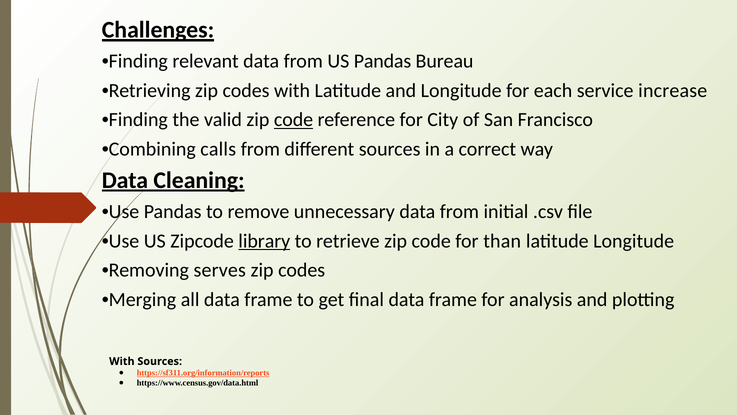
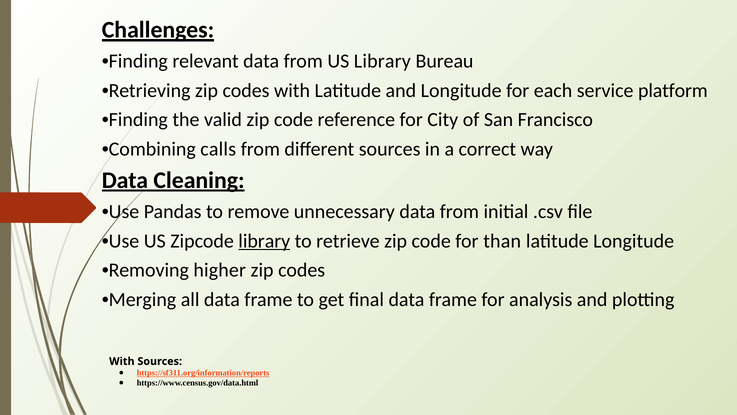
US Pandas: Pandas -> Library
increase: increase -> platform
code at (294, 120) underline: present -> none
serves: serves -> higher
